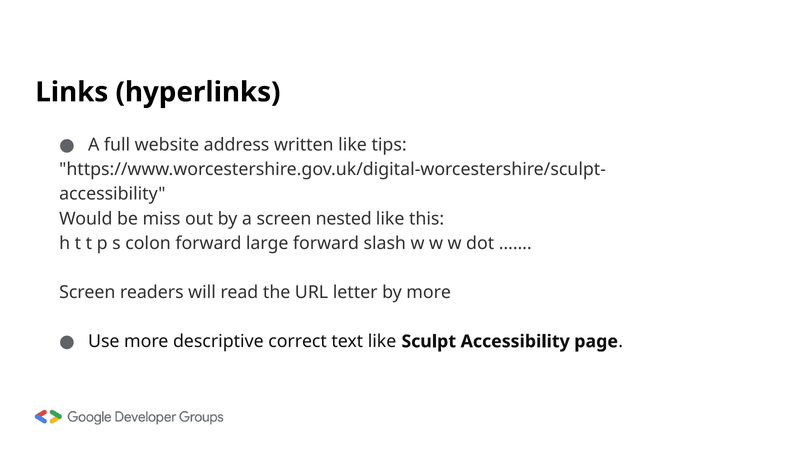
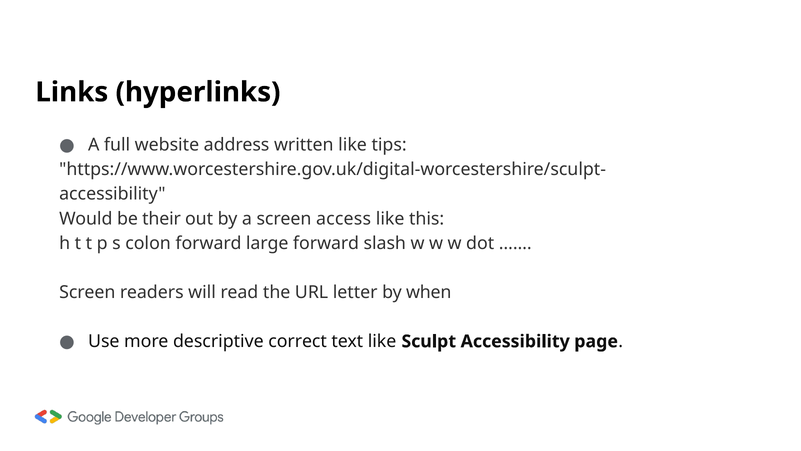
miss: miss -> their
nested: nested -> access
by more: more -> when
